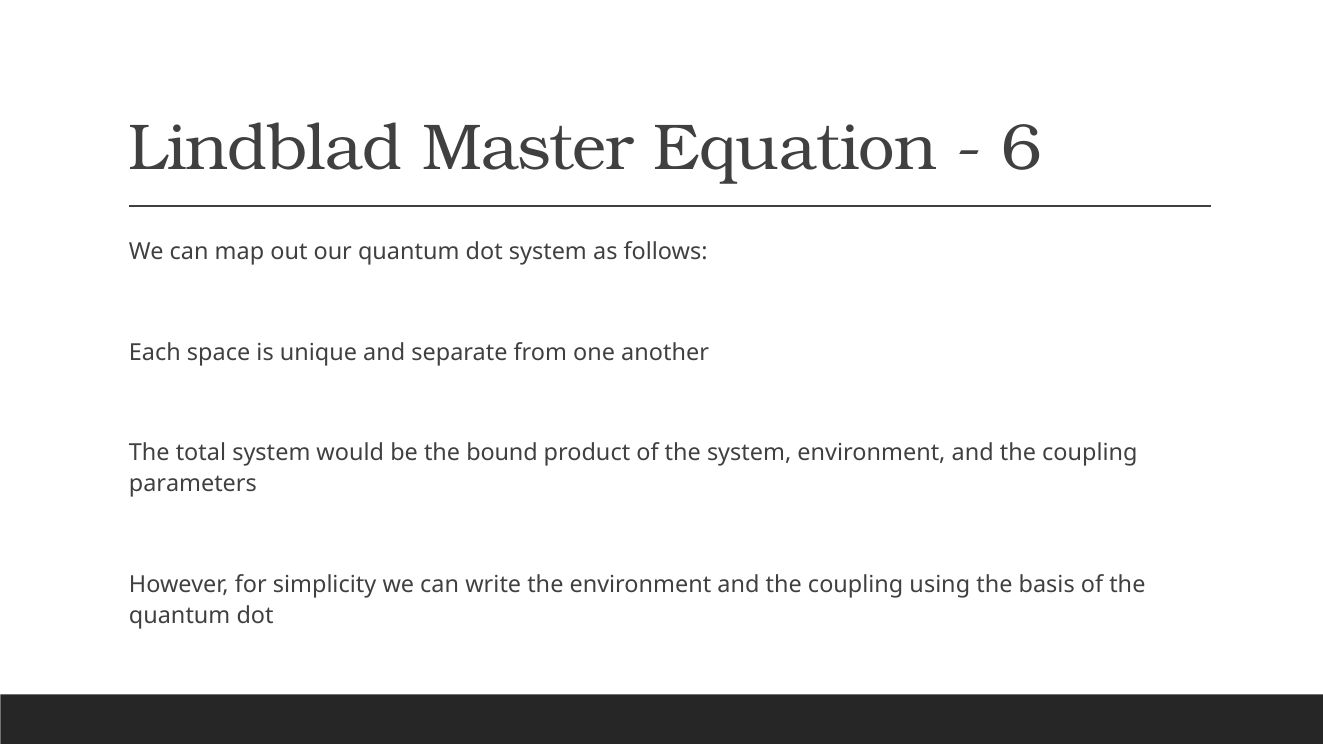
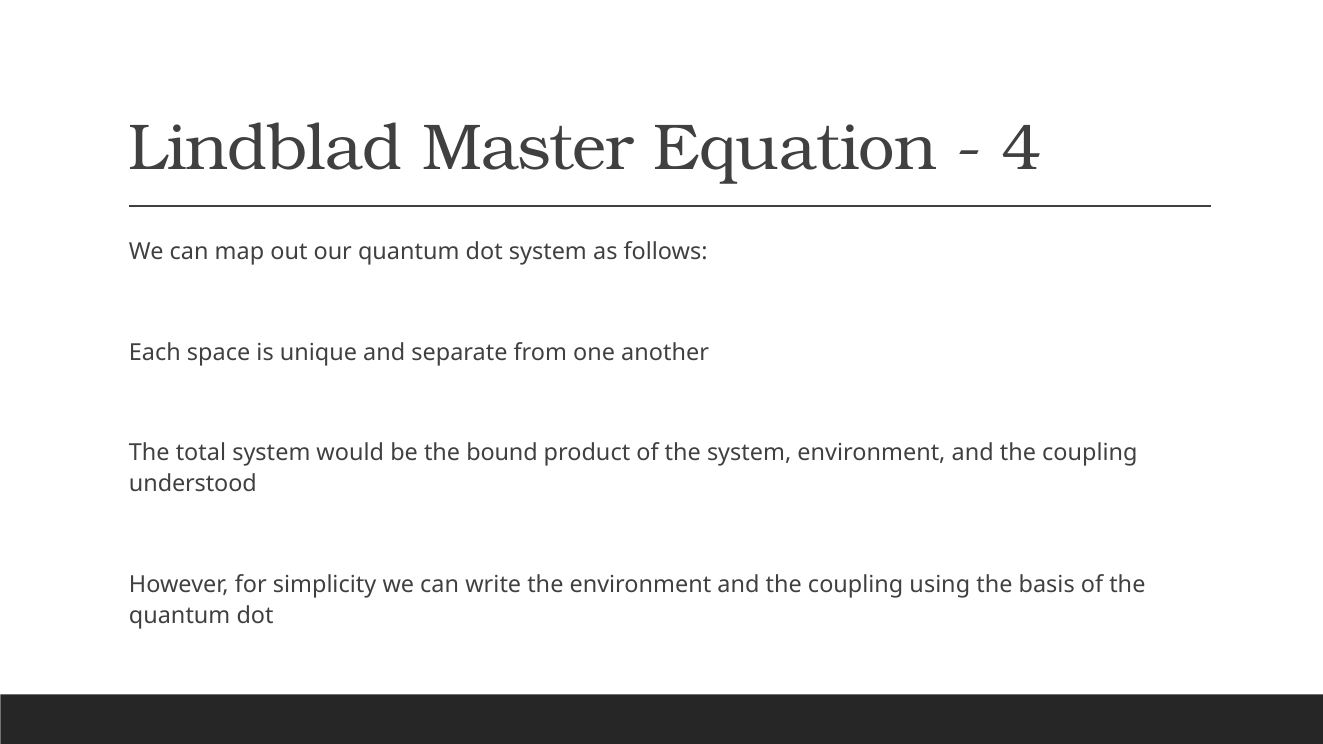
6: 6 -> 4
parameters: parameters -> understood
